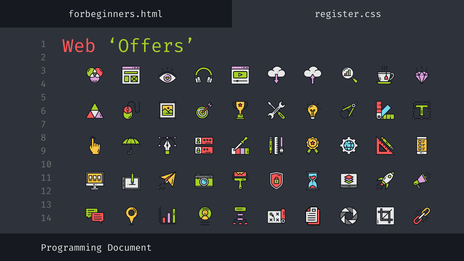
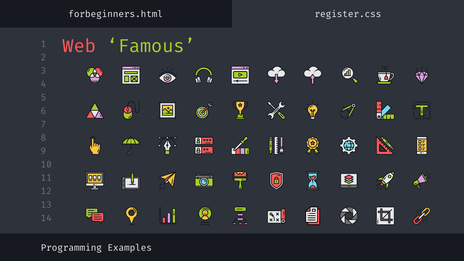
Offers: Offers -> Famous
Document: Document -> Examples
